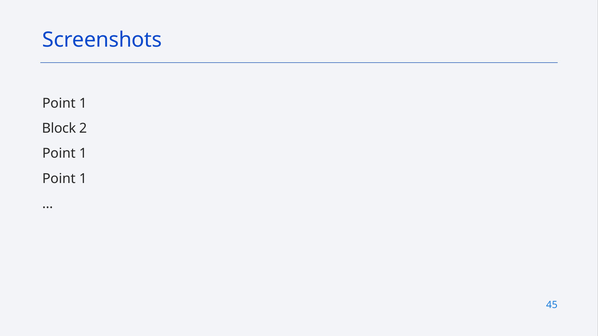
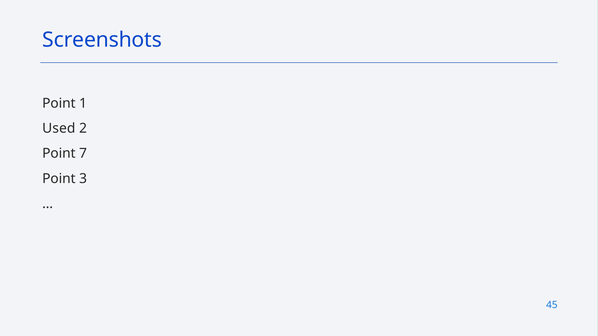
Block: Block -> Used
1 at (83, 154): 1 -> 7
1 at (83, 179): 1 -> 3
